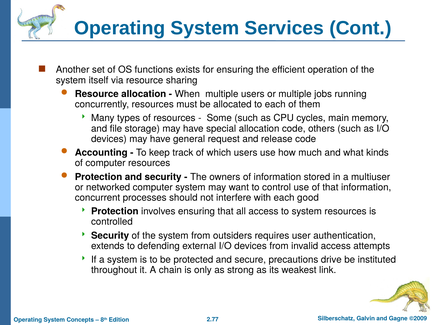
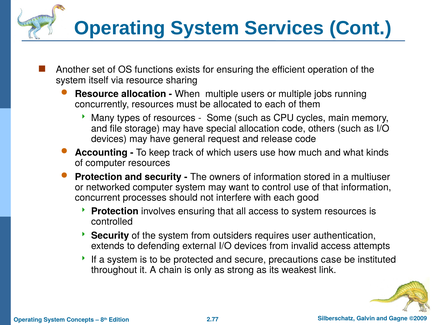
drive: drive -> case
